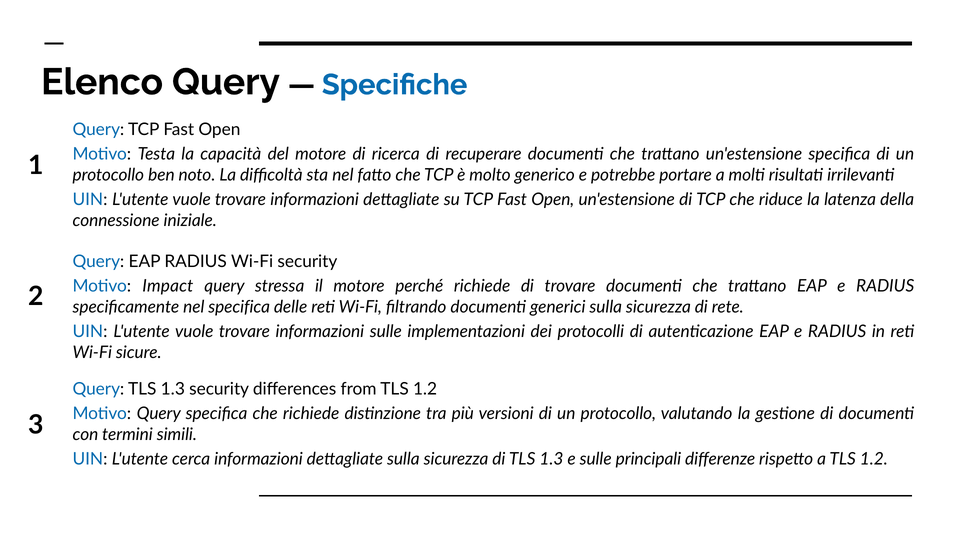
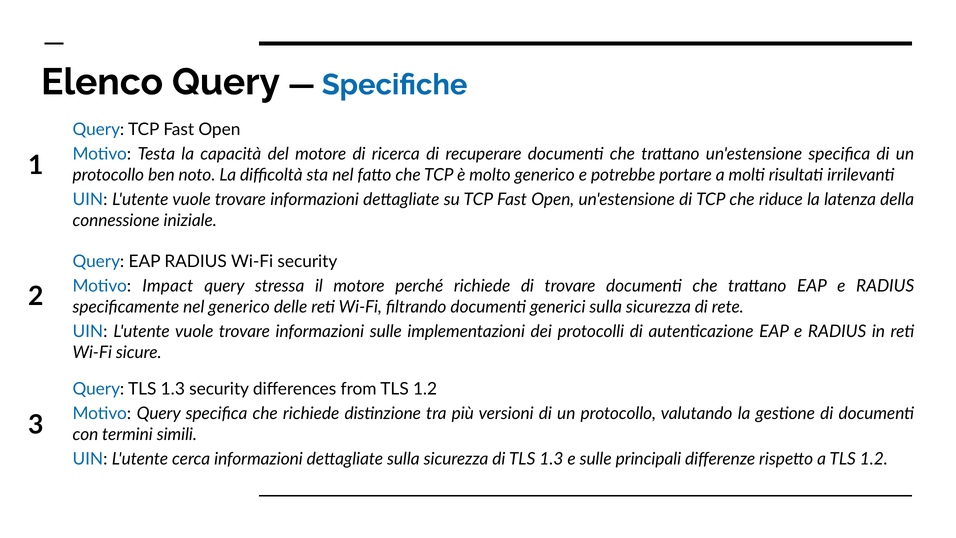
nel specifica: specifica -> generico
